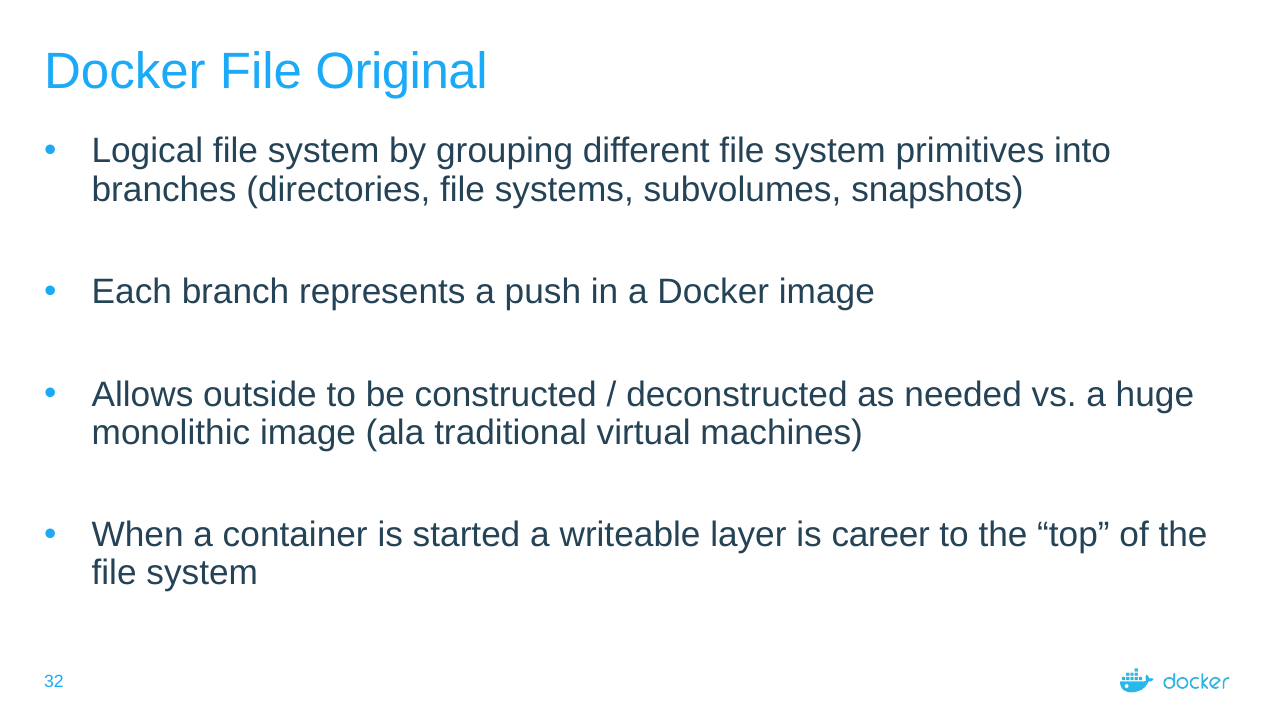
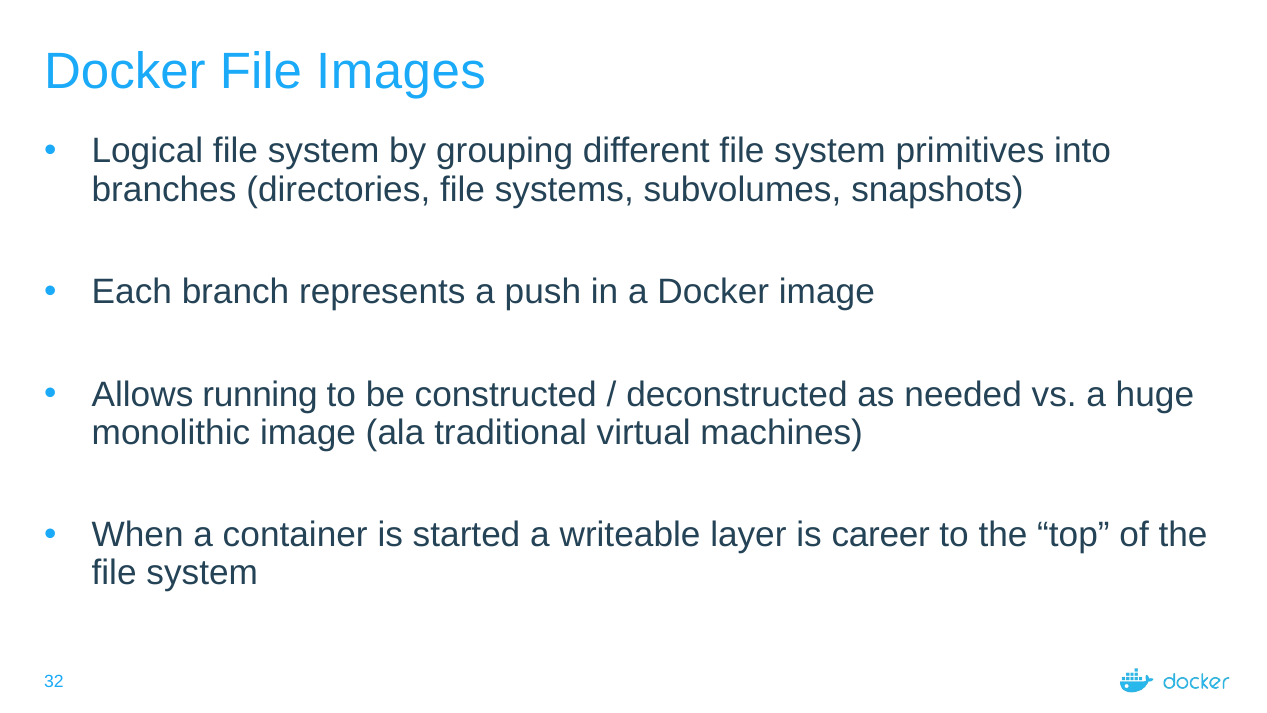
Original: Original -> Images
outside: outside -> running
